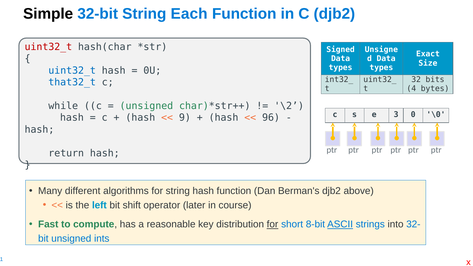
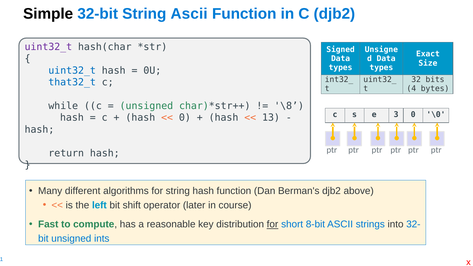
String Each: Each -> Ascii
uint32_t at (48, 47) colour: red -> purple
\2: \2 -> \8
9 at (185, 118): 9 -> 0
96: 96 -> 13
ASCII at (340, 224) underline: present -> none
